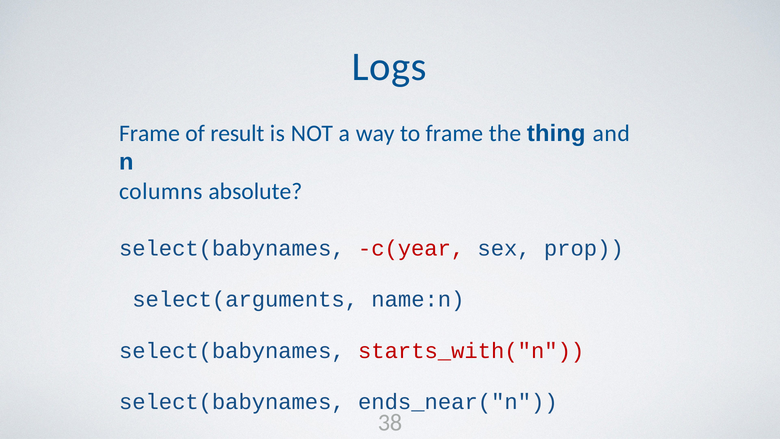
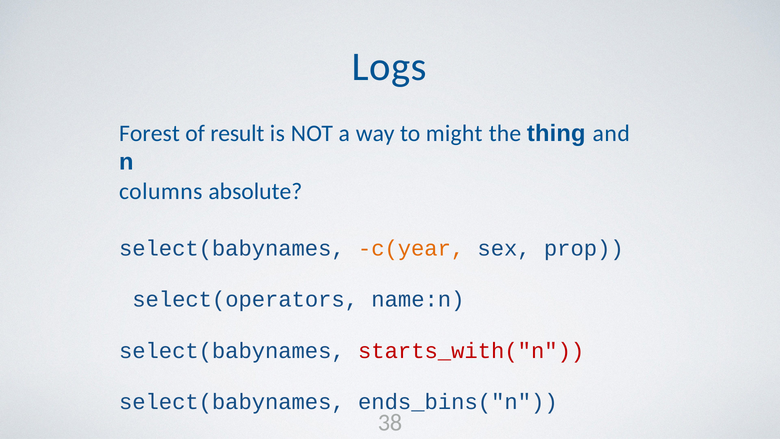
Frame at (149, 134): Frame -> Forest
to frame: frame -> might
c(year colour: red -> orange
select(arguments: select(arguments -> select(operators
ends_near("n: ends_near("n -> ends_bins("n
